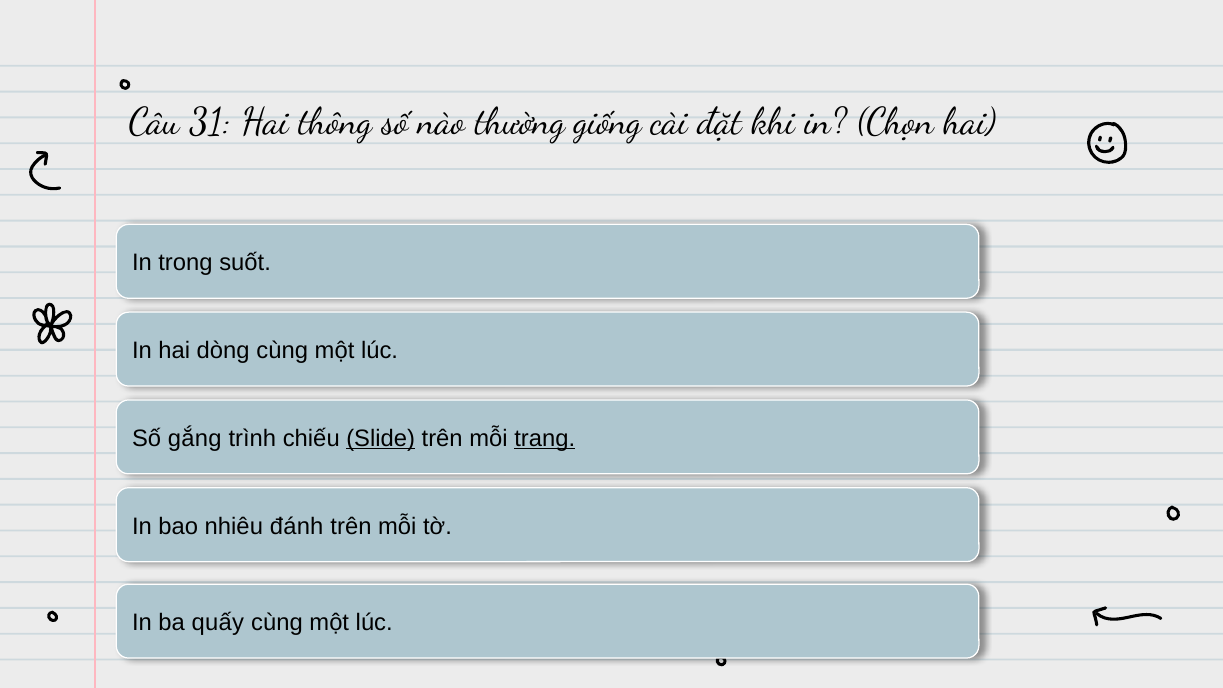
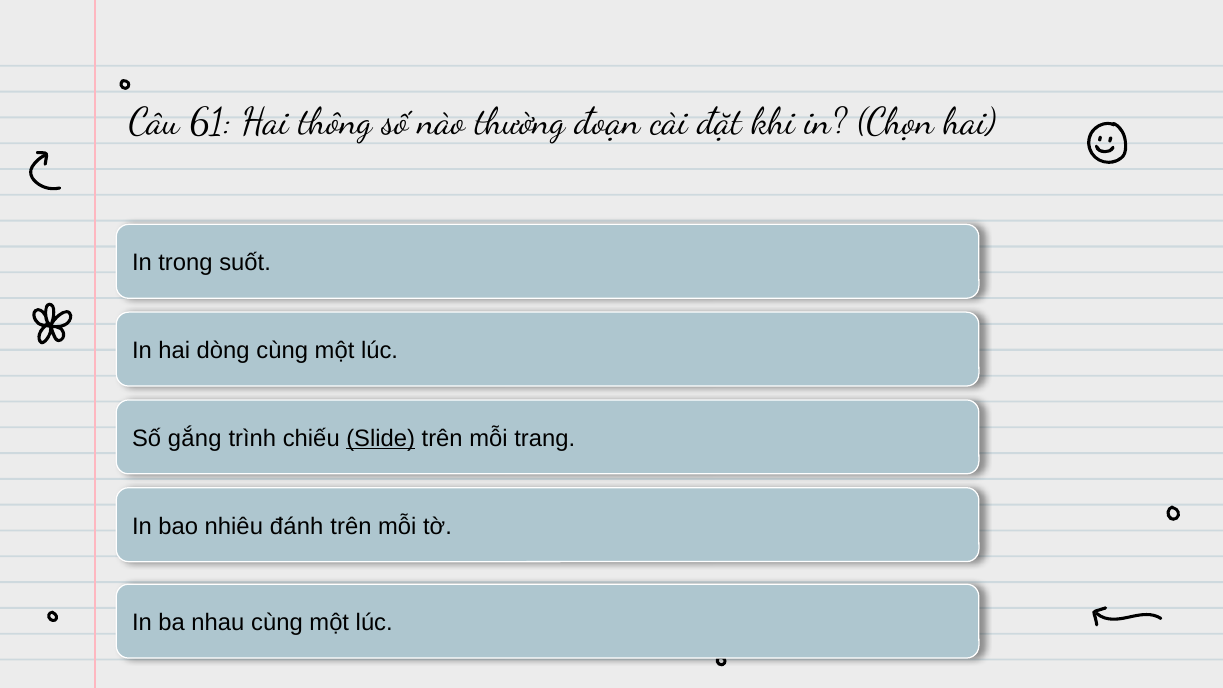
31: 31 -> 61
giống: giống -> đoạn
trang underline: present -> none
quấy: quấy -> nhau
